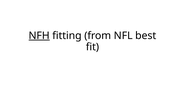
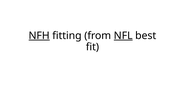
NFL underline: none -> present
